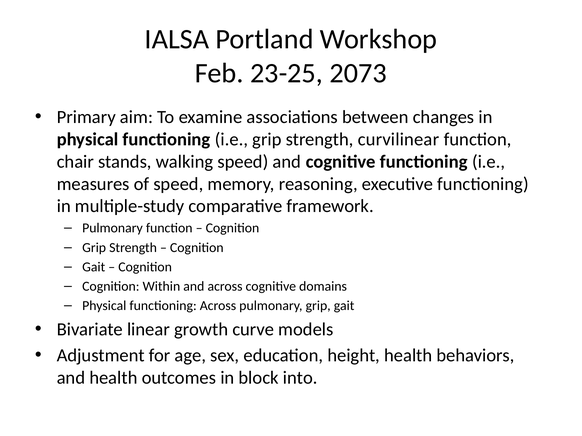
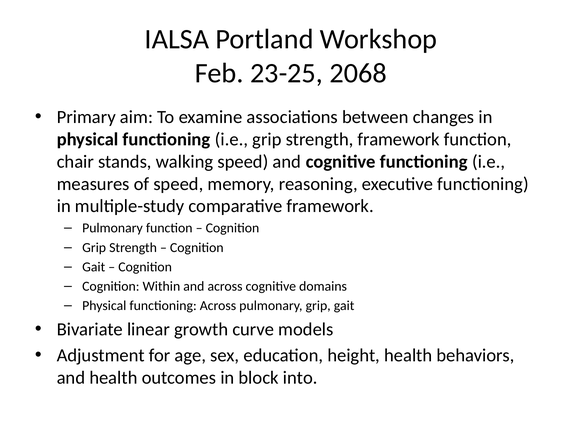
2073: 2073 -> 2068
strength curvilinear: curvilinear -> framework
